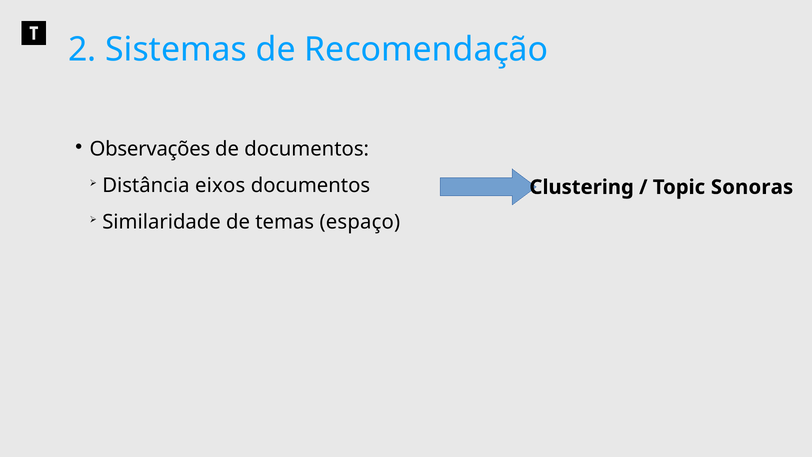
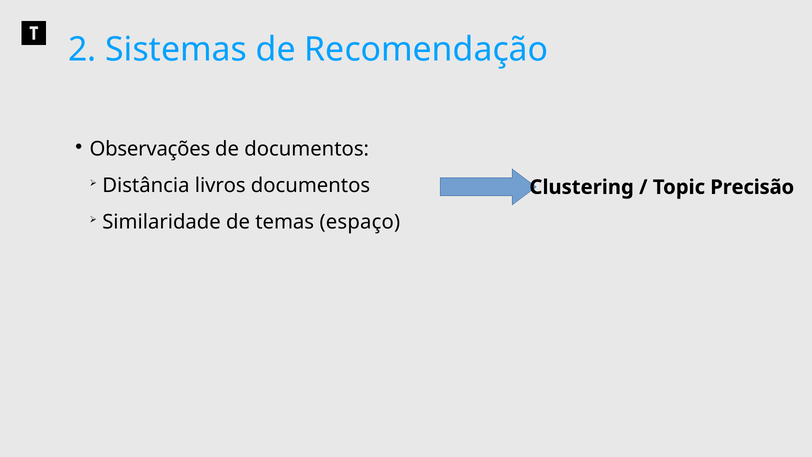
eixos: eixos -> livros
Sonoras: Sonoras -> Precisão
